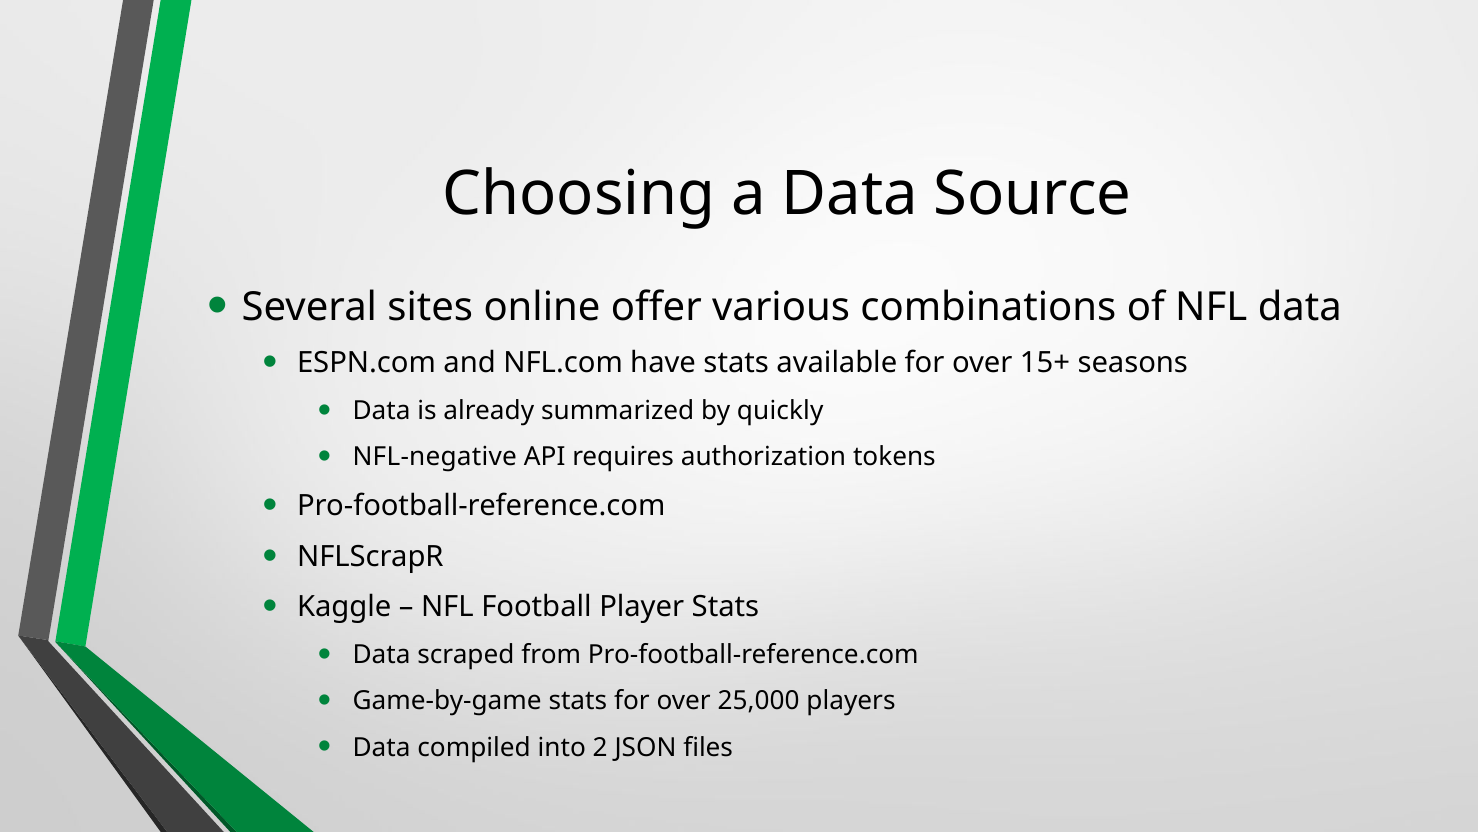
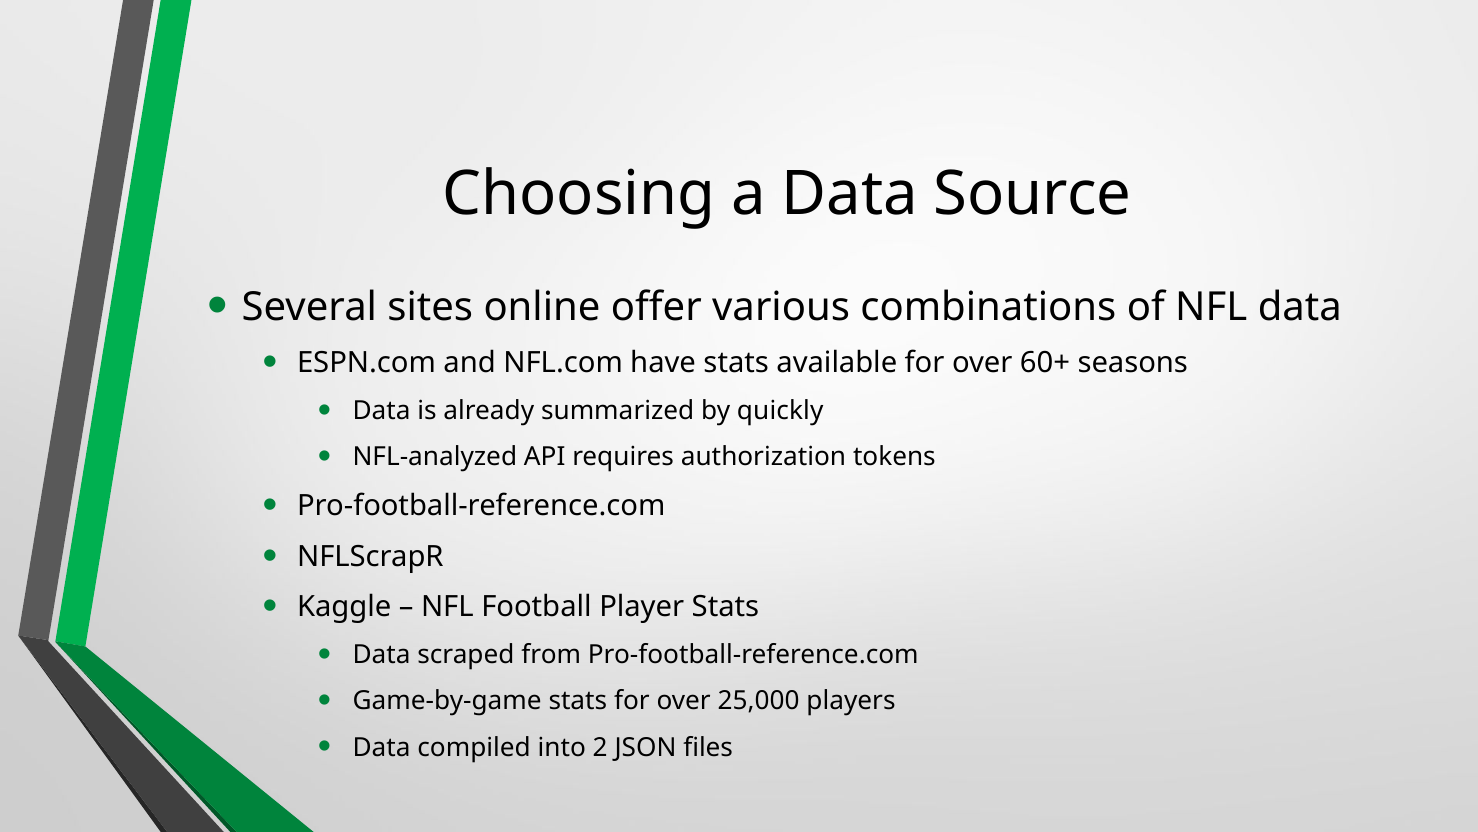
15+: 15+ -> 60+
NFL-negative: NFL-negative -> NFL-analyzed
